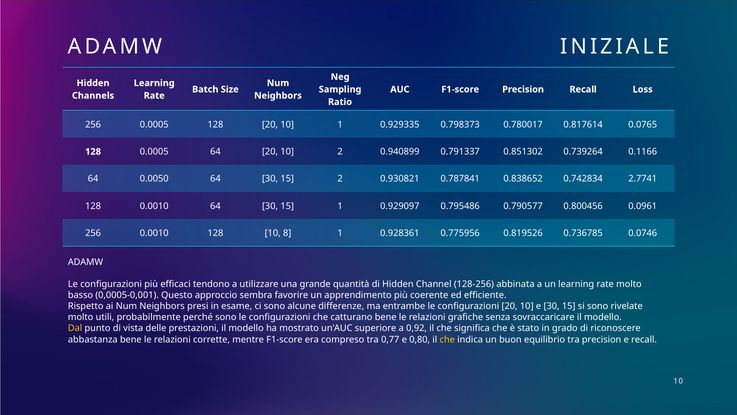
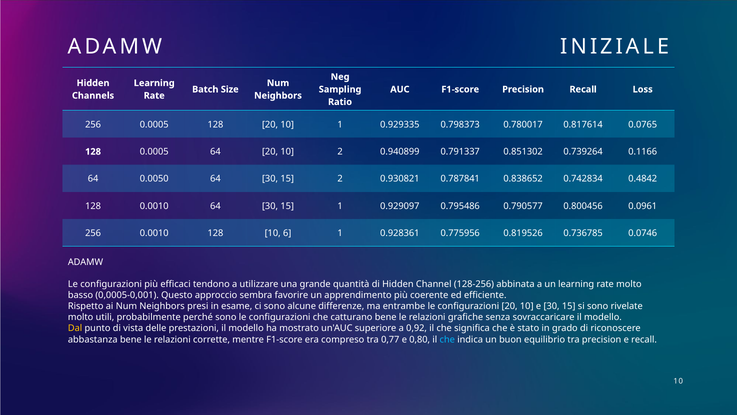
2.7741: 2.7741 -> 0.4842
8: 8 -> 6
che at (447, 339) colour: yellow -> light blue
